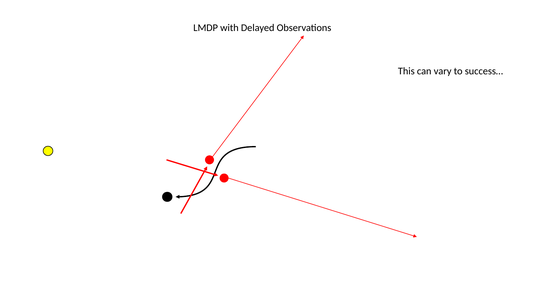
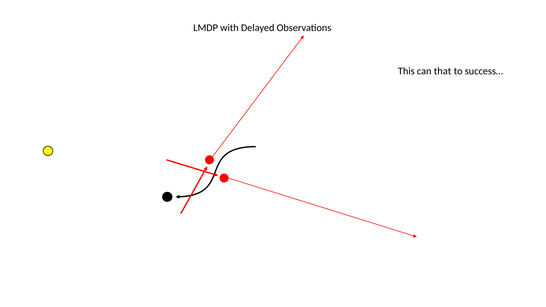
vary: vary -> that
